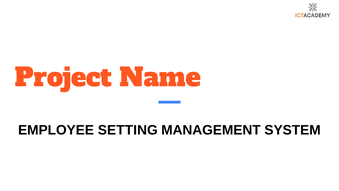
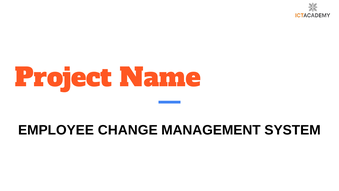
SETTING: SETTING -> CHANGE
